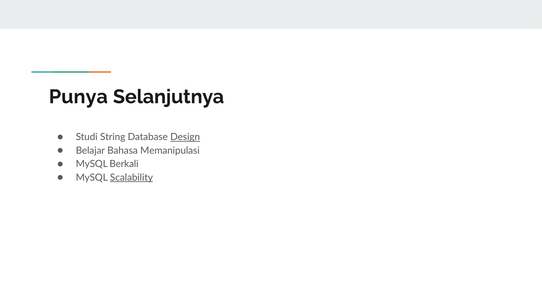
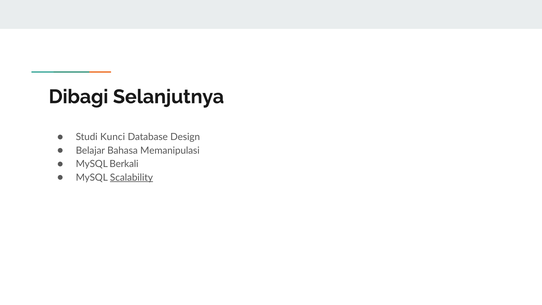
Punya: Punya -> Dibagi
String: String -> Kunci
Design underline: present -> none
